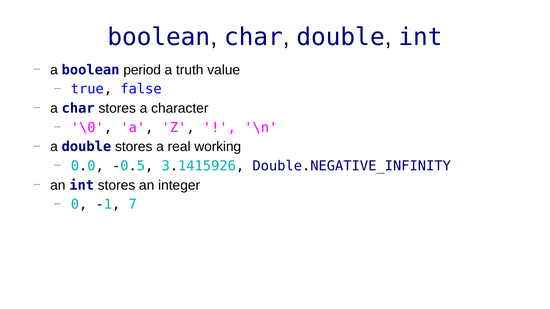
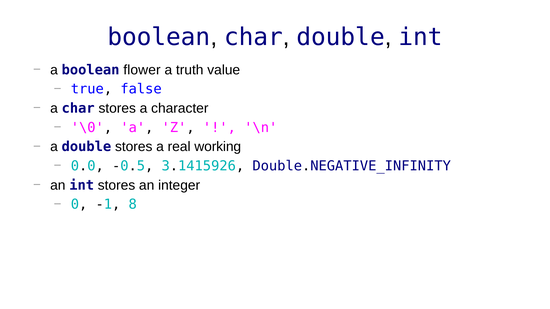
period: period -> flower
7: 7 -> 8
